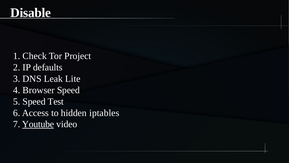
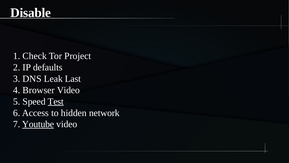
Lite: Lite -> Last
Browser Speed: Speed -> Video
Test underline: none -> present
iptables: iptables -> network
